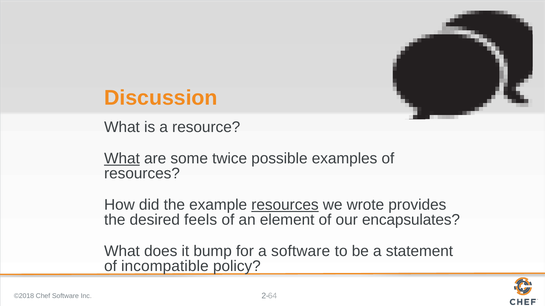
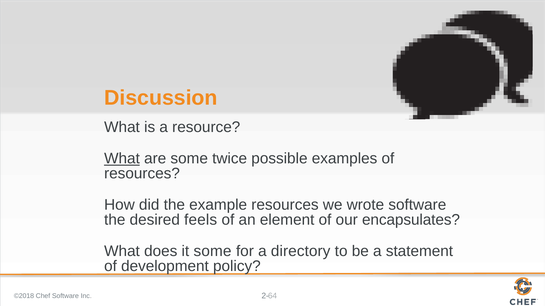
resources at (285, 205) underline: present -> none
wrote provides: provides -> software
it bump: bump -> some
a software: software -> directory
incompatible: incompatible -> development
